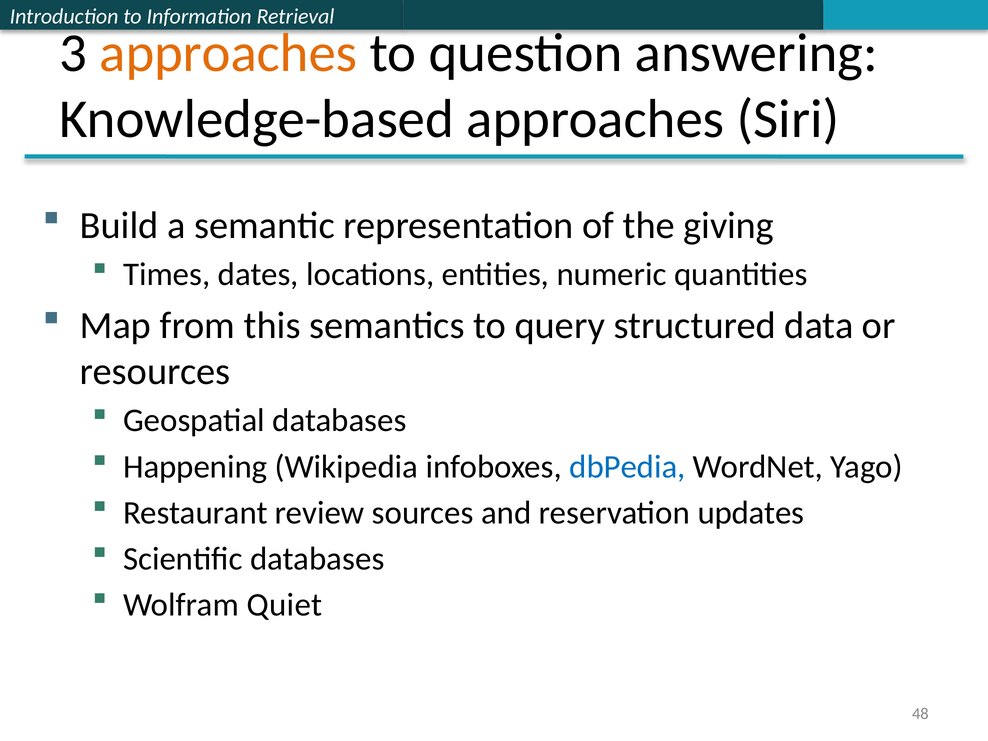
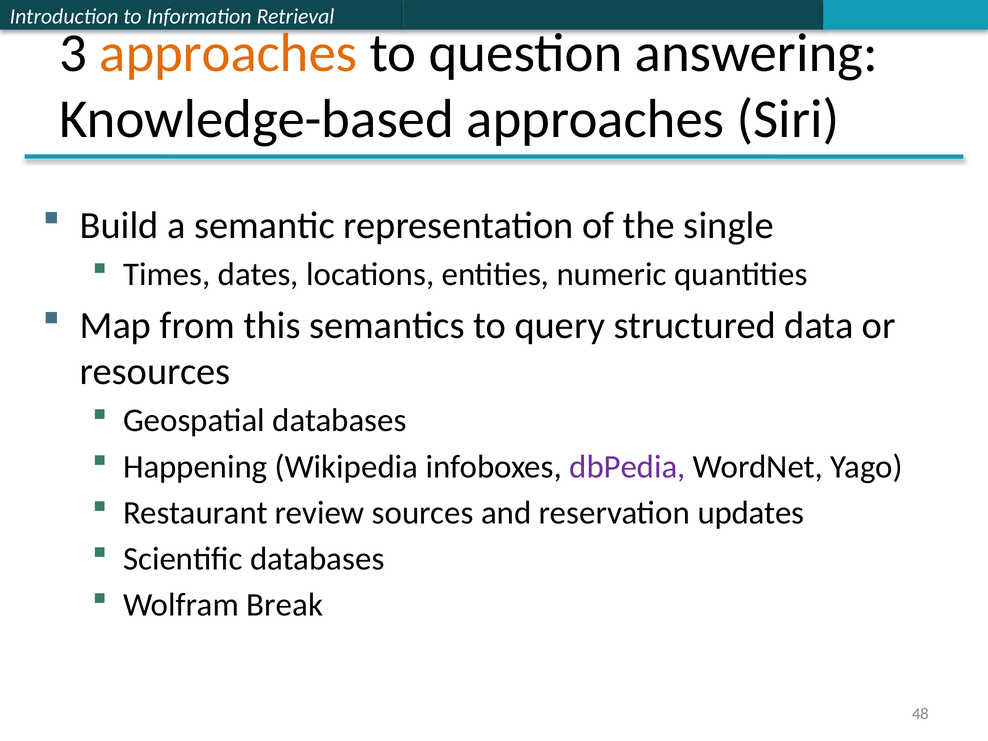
giving: giving -> single
dbPedia colour: blue -> purple
Quiet: Quiet -> Break
